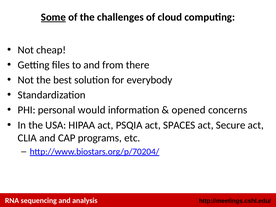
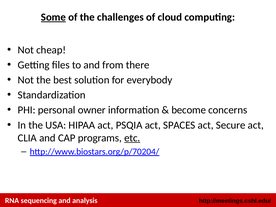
would: would -> owner
opened: opened -> become
etc underline: none -> present
